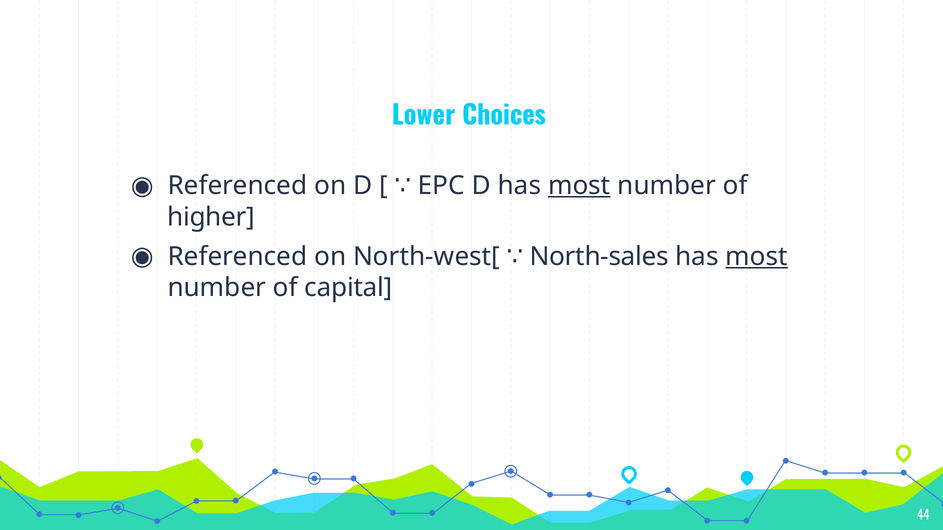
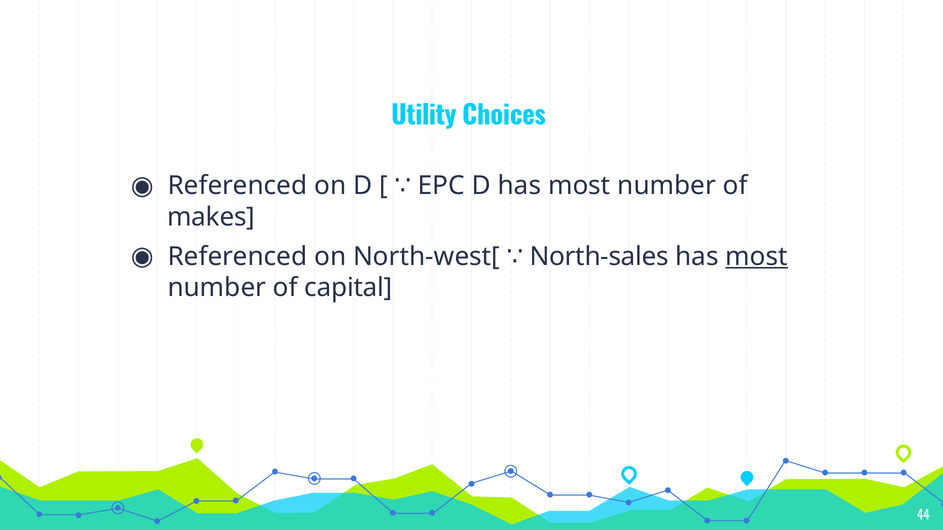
Lower: Lower -> Utility
most at (579, 186) underline: present -> none
higher: higher -> makes
